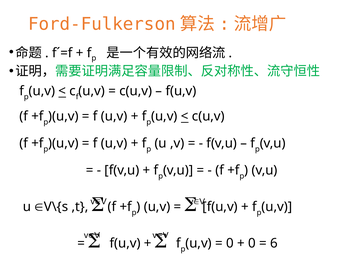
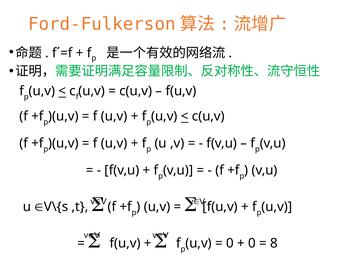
6: 6 -> 8
